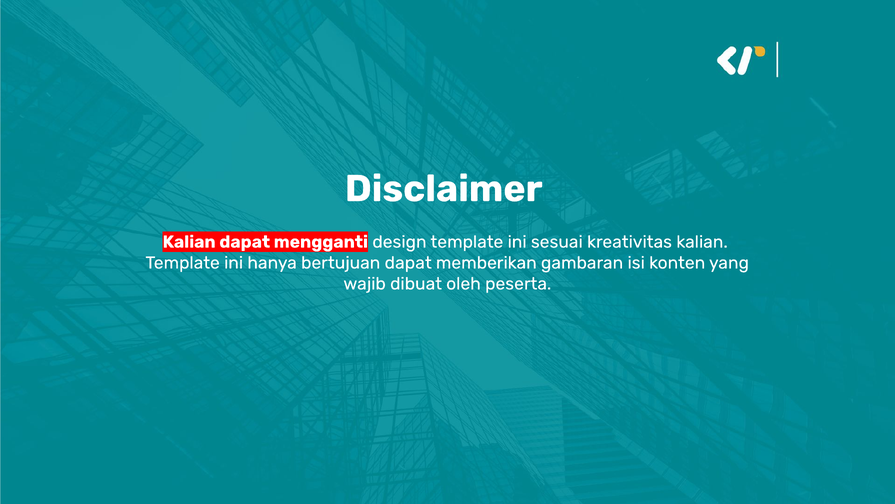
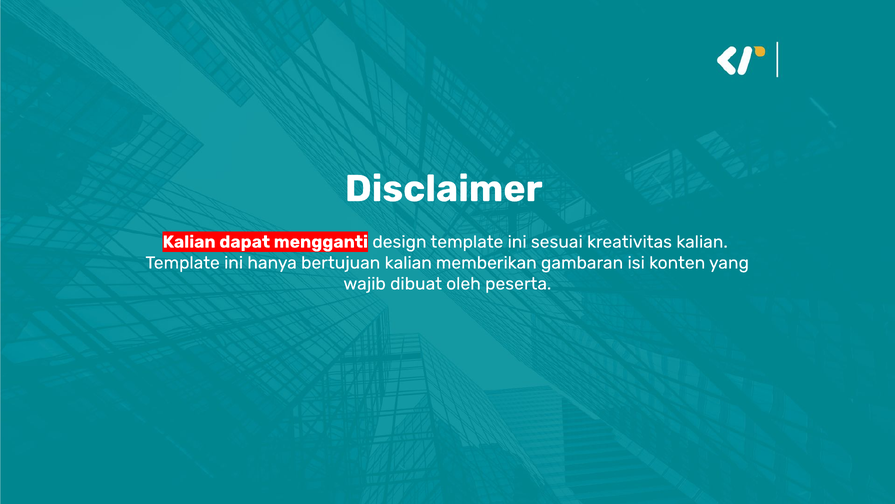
bertujuan dapat: dapat -> kalian
